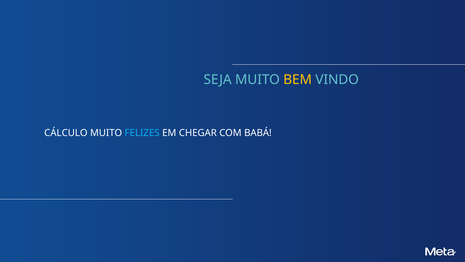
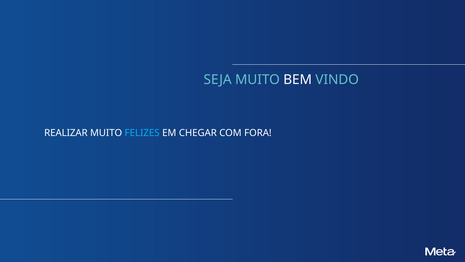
BEM colour: yellow -> white
CÁLCULO: CÁLCULO -> REALIZAR
BABÁ: BABÁ -> FORA
